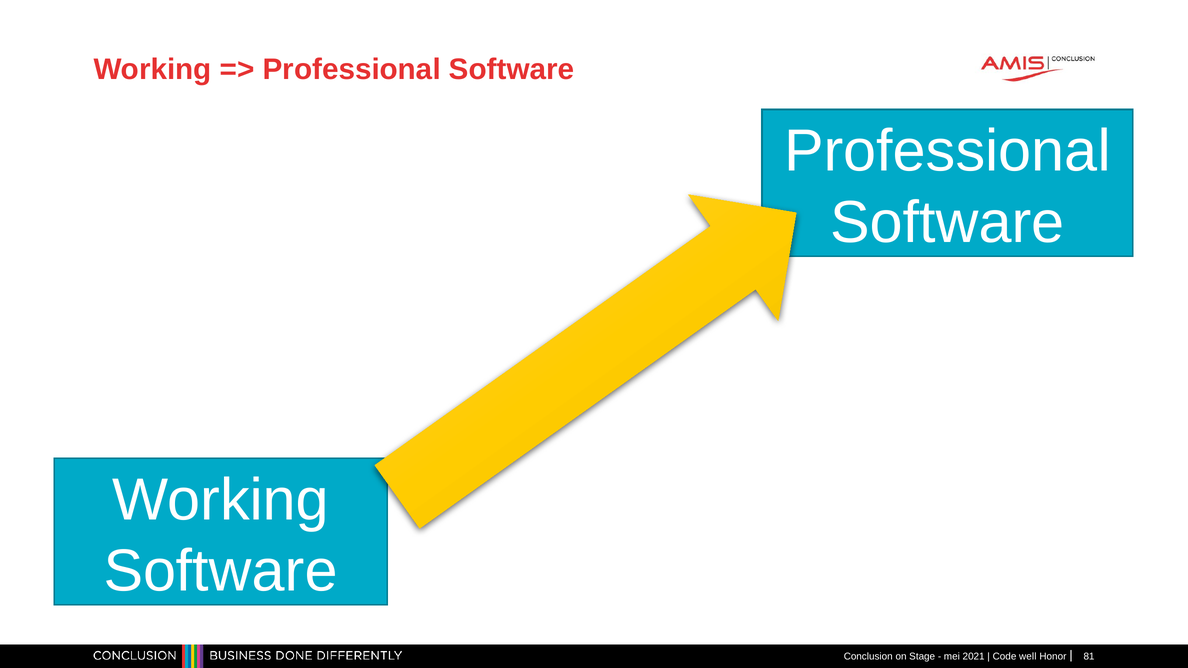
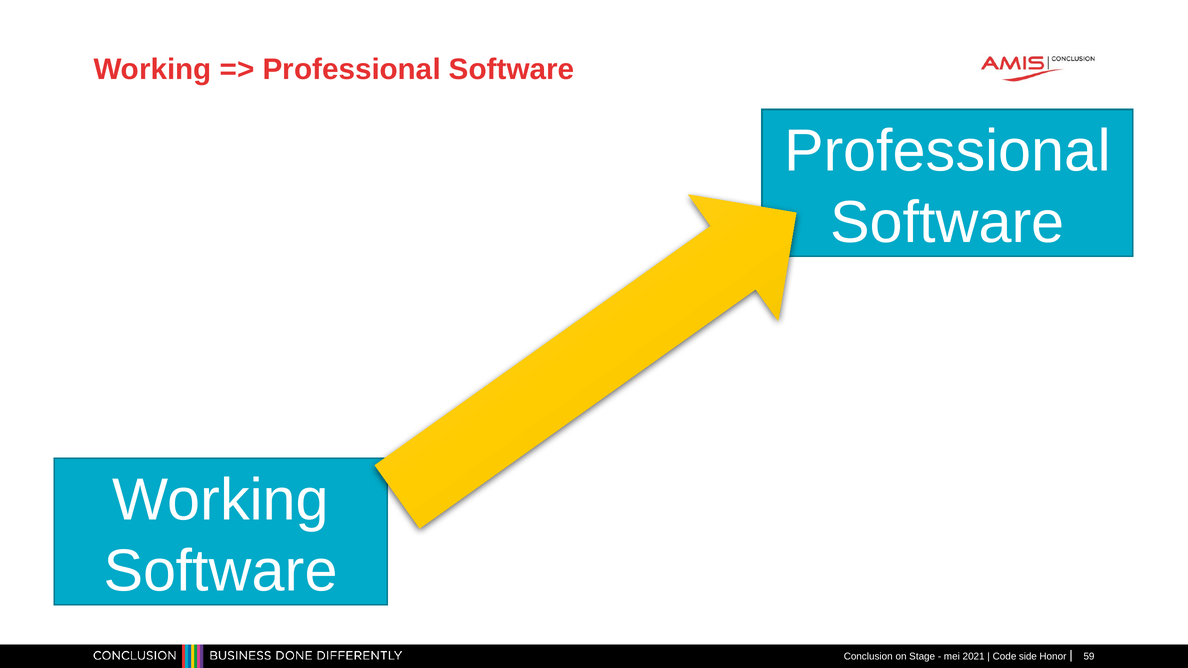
well: well -> side
81: 81 -> 59
